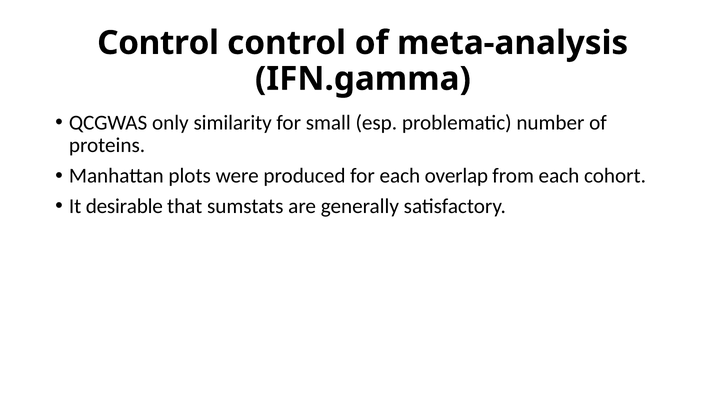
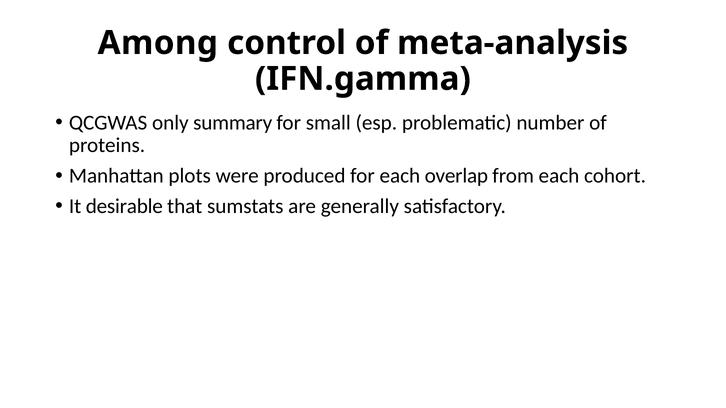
Control at (158, 43): Control -> Among
similarity: similarity -> summary
